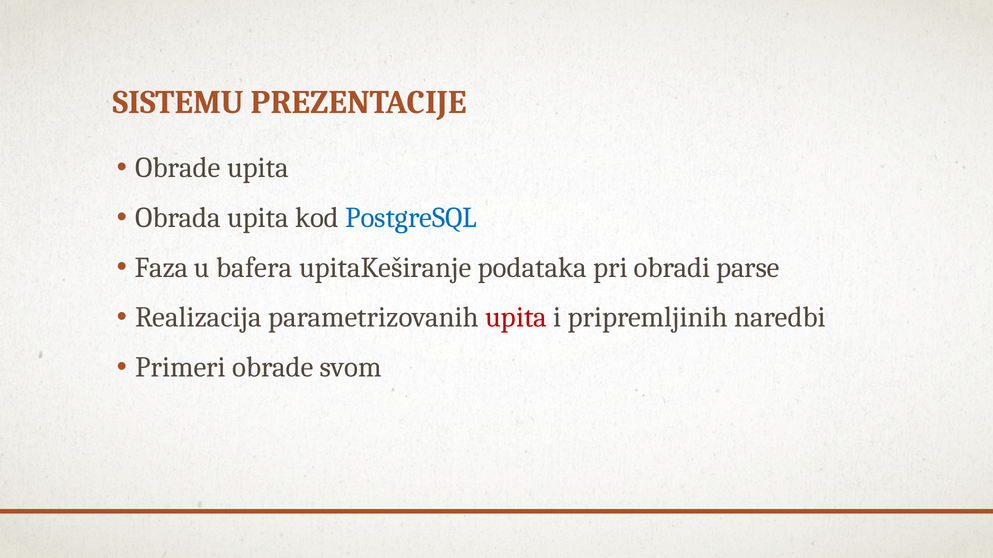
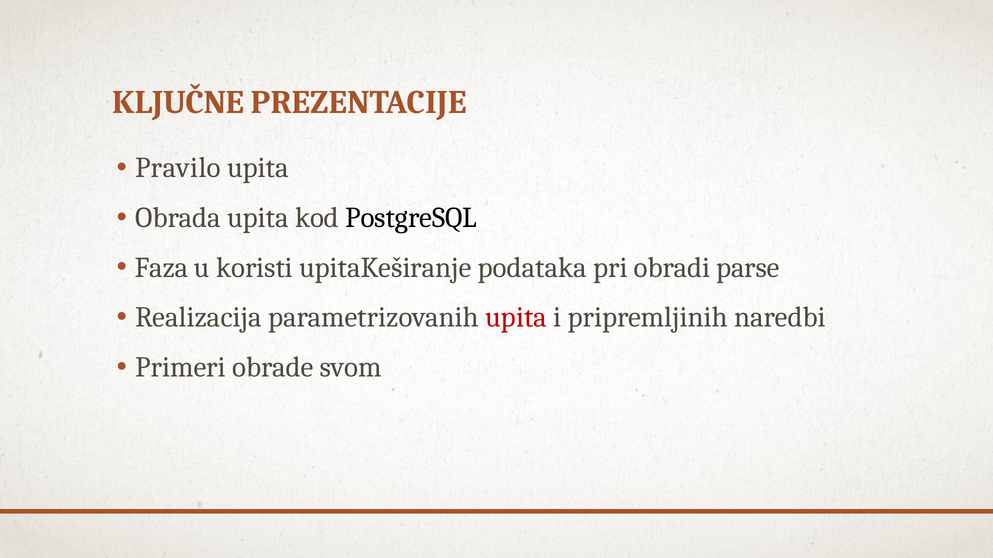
SISTEMU: SISTEMU -> KLJUČNE
Obrade at (178, 168): Obrade -> Pravilo
PostgreSQL colour: blue -> black
bafera: bafera -> koristi
